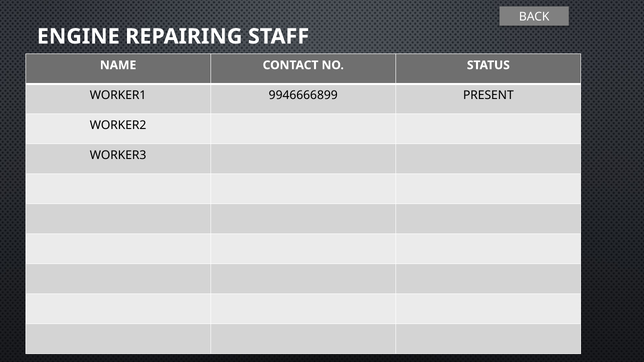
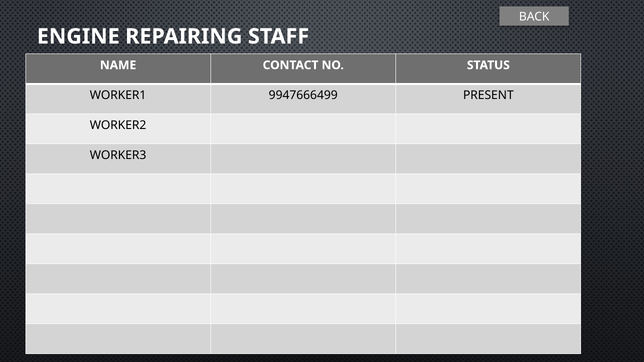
9946666899: 9946666899 -> 9947666499
